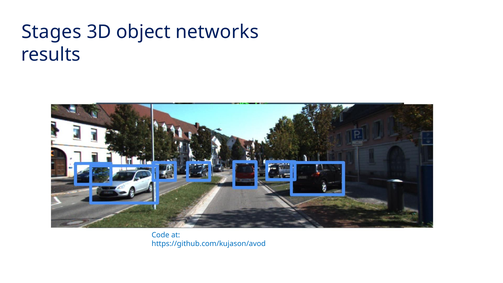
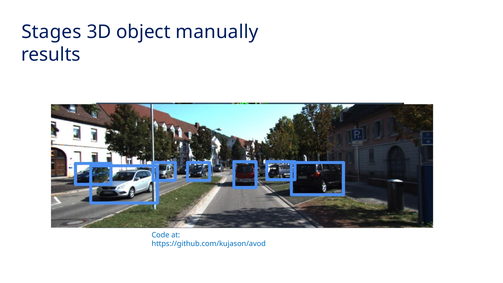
networks: networks -> manually
